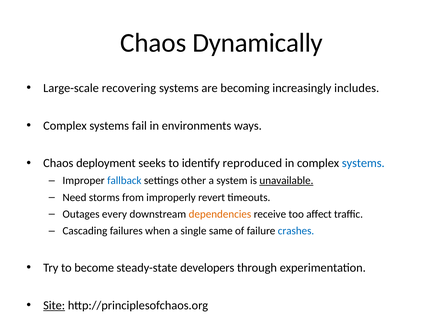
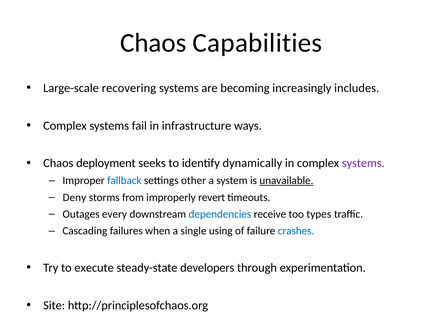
Dynamically: Dynamically -> Capabilities
environments: environments -> infrastructure
reproduced: reproduced -> dynamically
systems at (363, 163) colour: blue -> purple
Need: Need -> Deny
dependencies colour: orange -> blue
affect: affect -> types
same: same -> using
become: become -> execute
Site underline: present -> none
